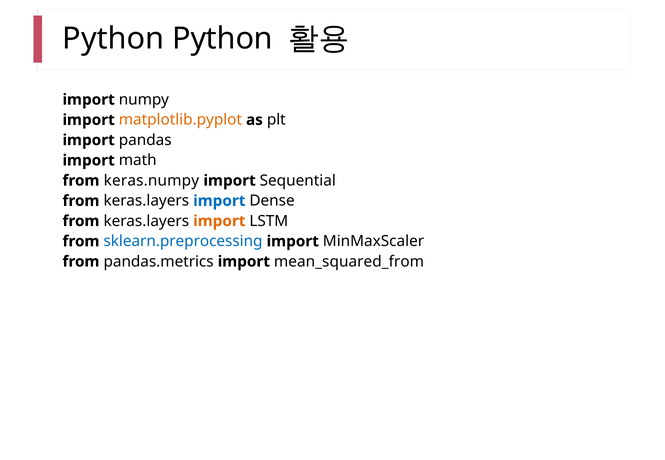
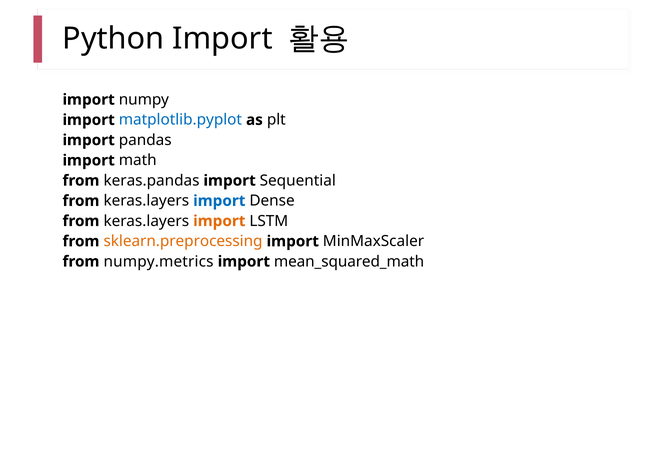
Python Python: Python -> Import
matplotlib.pyplot colour: orange -> blue
keras.numpy: keras.numpy -> keras.pandas
sklearn.preprocessing colour: blue -> orange
pandas.metrics: pandas.metrics -> numpy.metrics
mean_squared_from: mean_squared_from -> mean_squared_math
